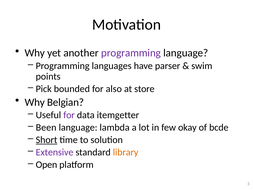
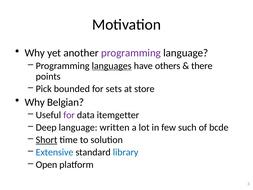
languages underline: none -> present
parser: parser -> others
swim: swim -> there
also: also -> sets
Been: Been -> Deep
lambda: lambda -> written
okay: okay -> such
Extensive colour: purple -> blue
library colour: orange -> blue
